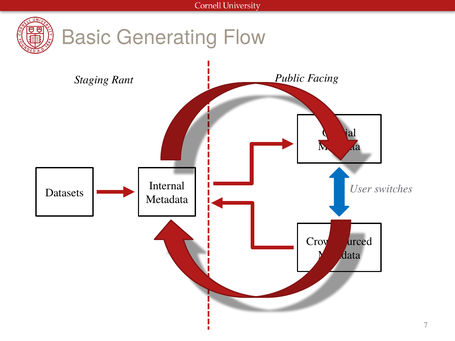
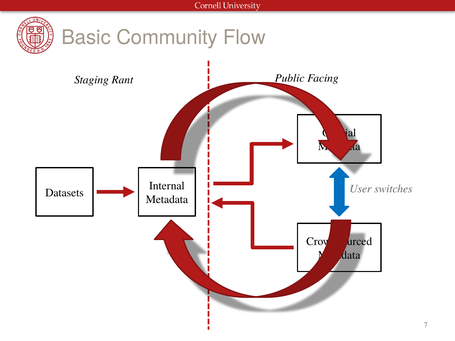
Generating: Generating -> Community
